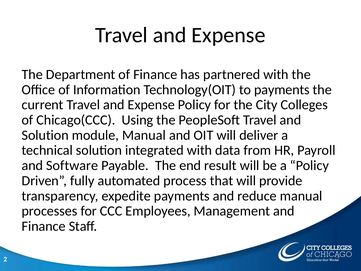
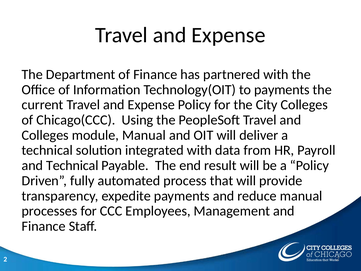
Solution at (45, 135): Solution -> Colleges
and Software: Software -> Technical
